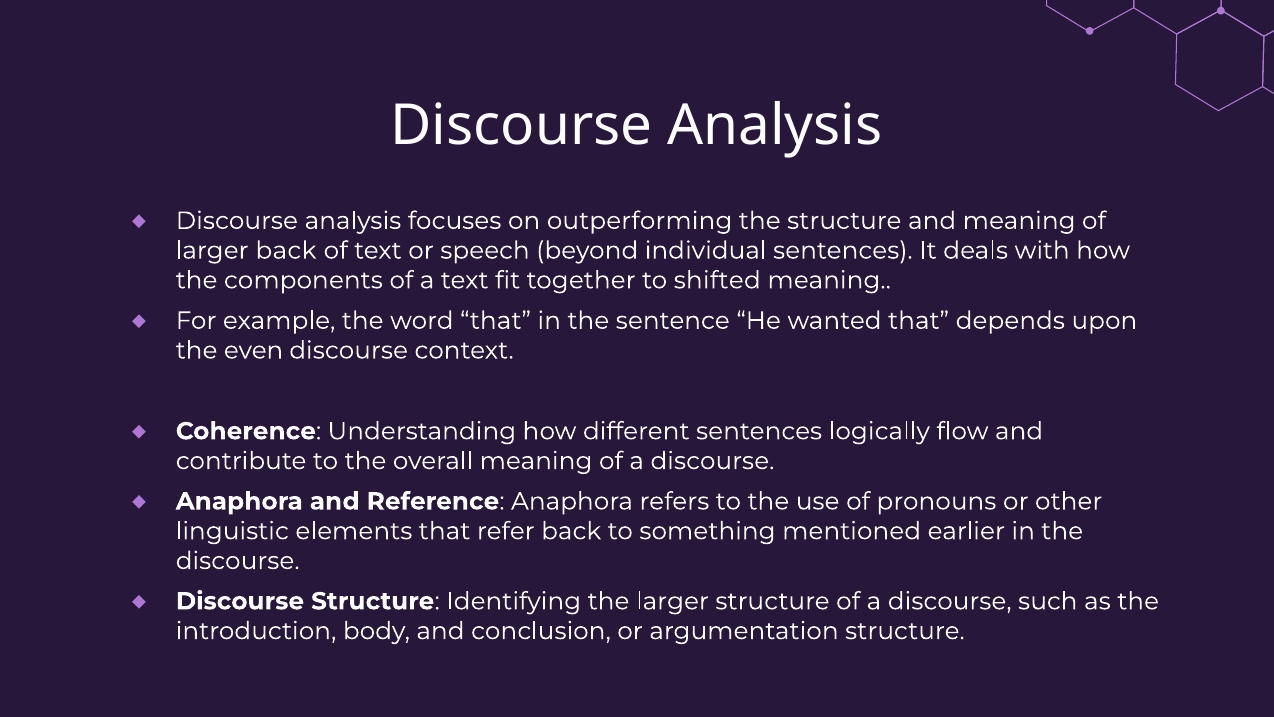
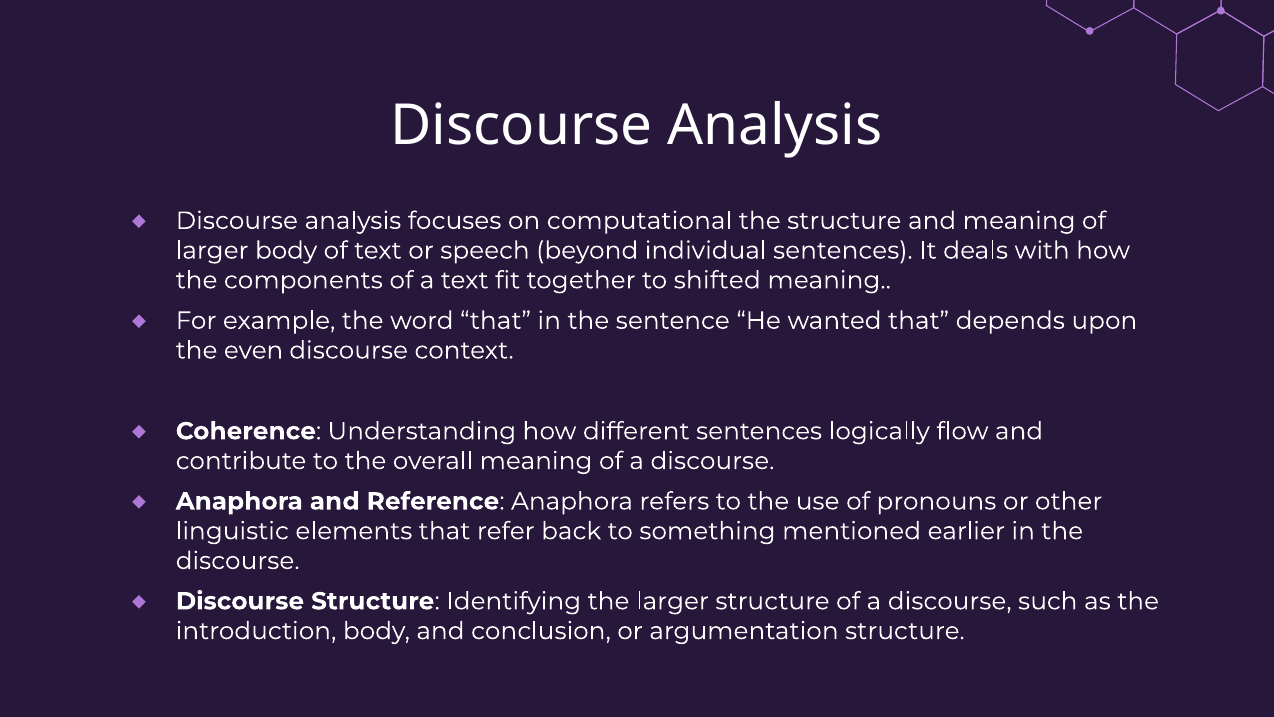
outperforming: outperforming -> computational
larger back: back -> body
